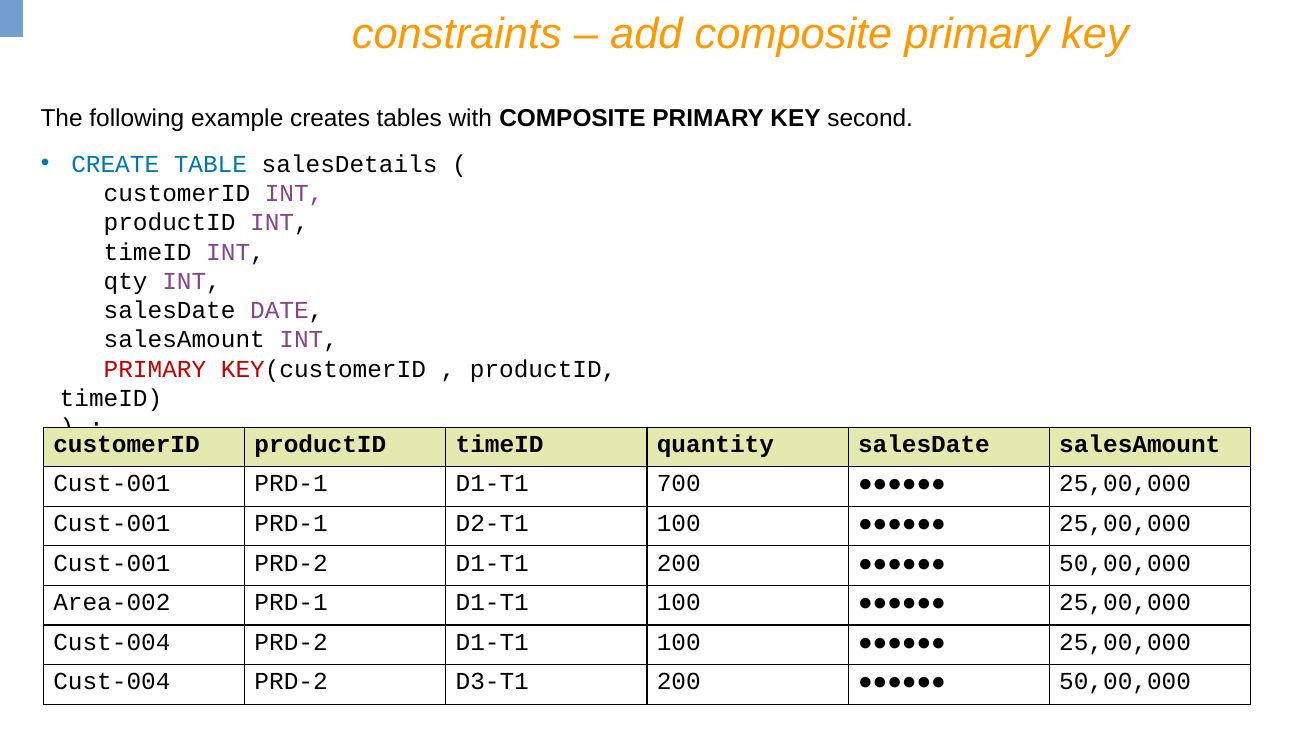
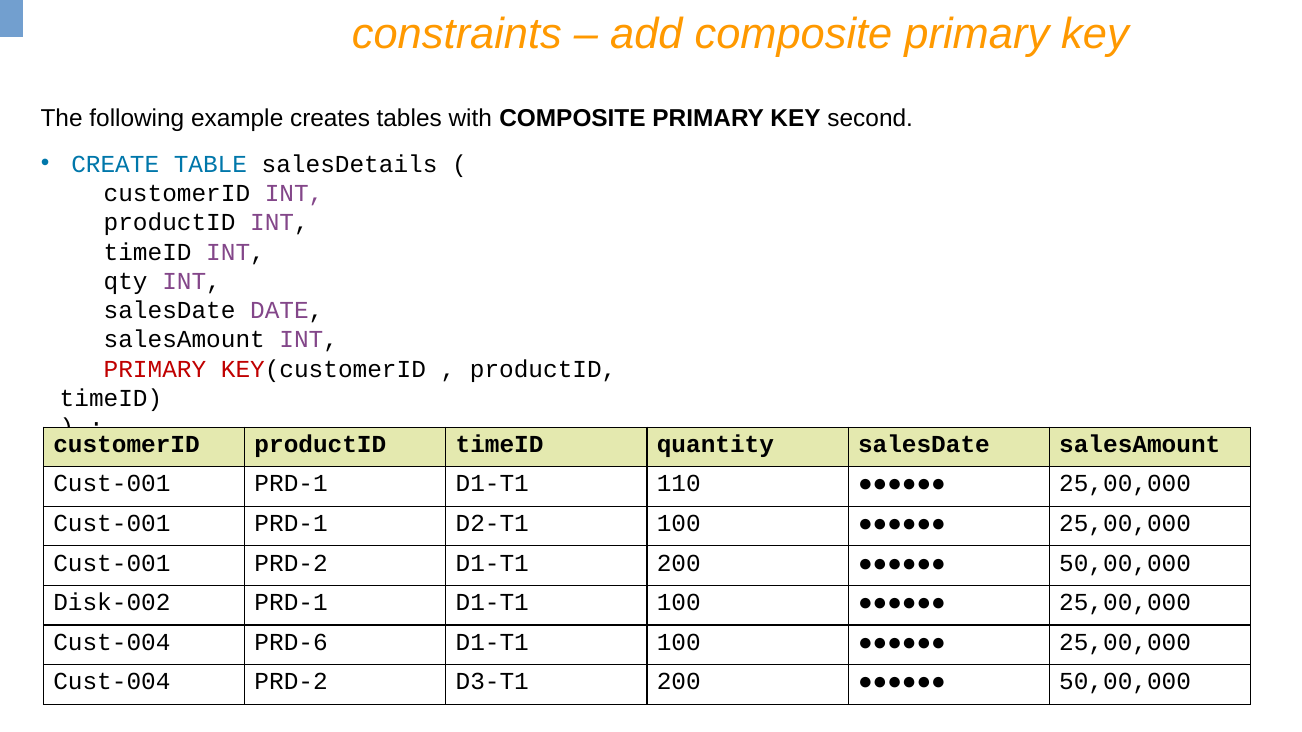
700: 700 -> 110
Area-002: Area-002 -> Disk-002
PRD-2 at (291, 642): PRD-2 -> PRD-6
